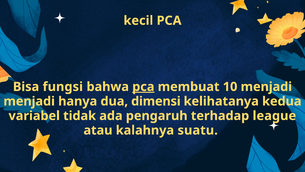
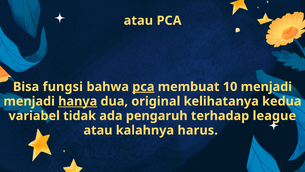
kecil at (138, 21): kecil -> atau
hanya underline: none -> present
dimensi: dimensi -> original
suatu: suatu -> harus
